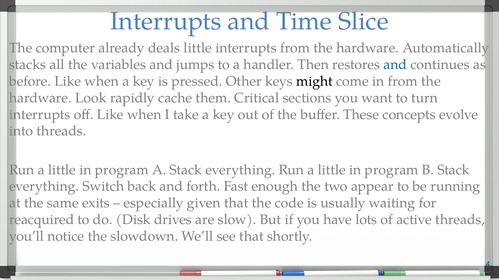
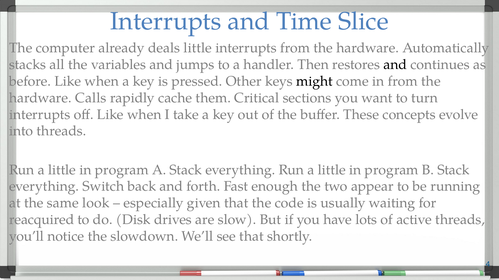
and at (395, 65) colour: blue -> black
Look: Look -> Calls
exits: exits -> look
